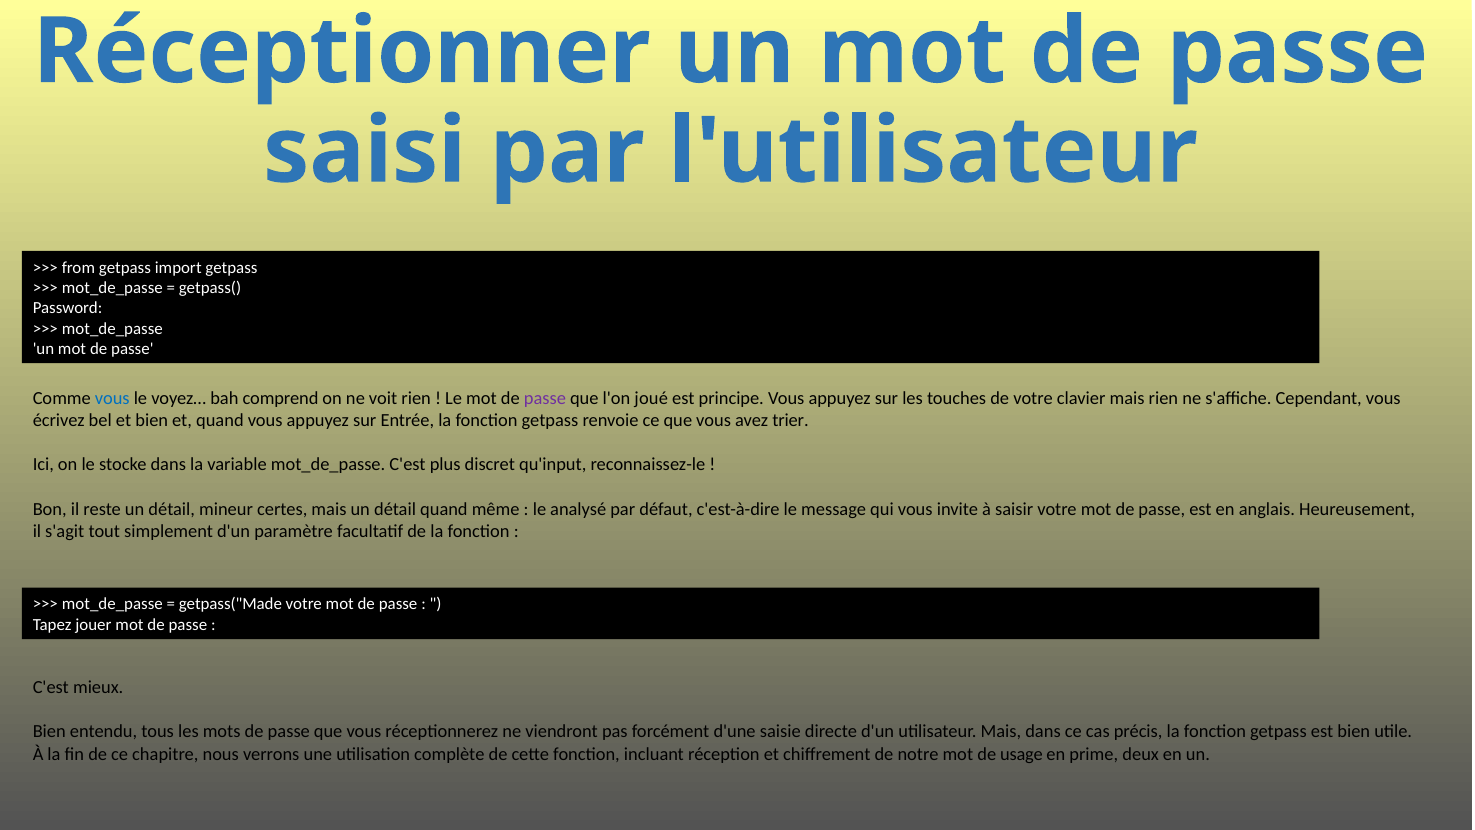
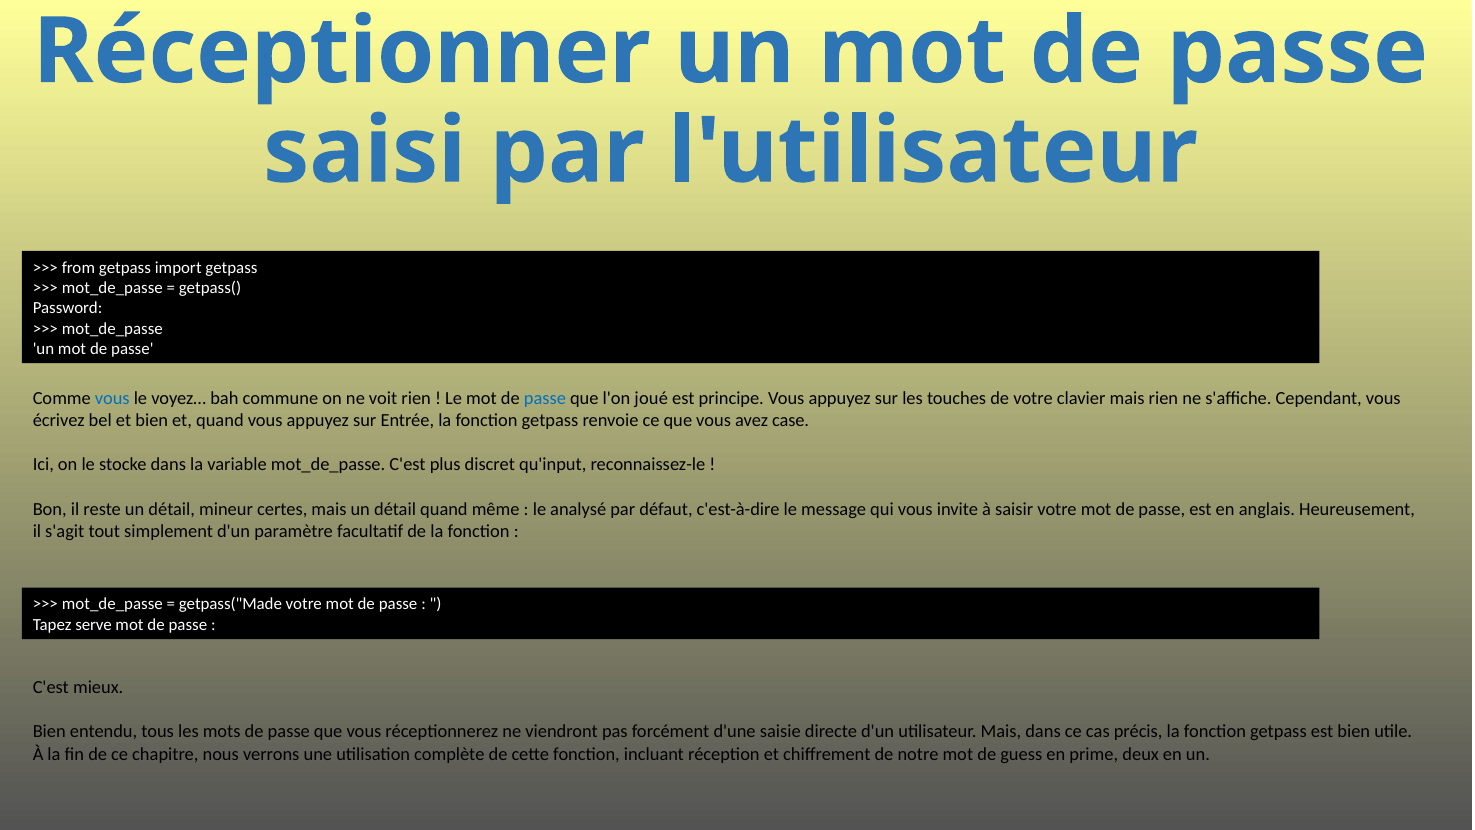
comprend: comprend -> commune
passe at (545, 398) colour: purple -> blue
trier: trier -> case
jouer: jouer -> serve
usage: usage -> guess
